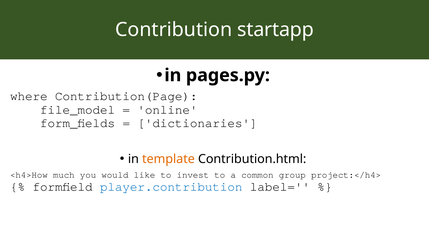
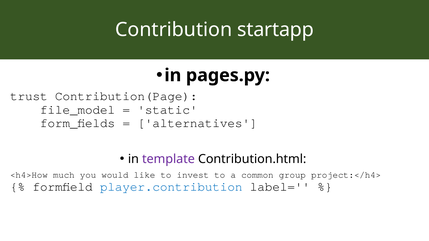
where: where -> trust
online: online -> static
dictionaries: dictionaries -> alternatives
template colour: orange -> purple
